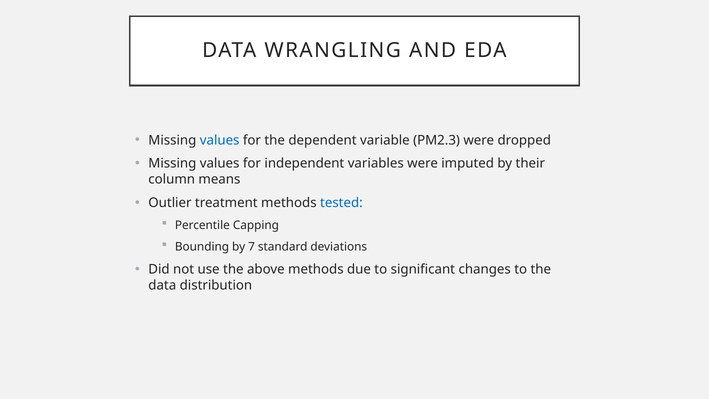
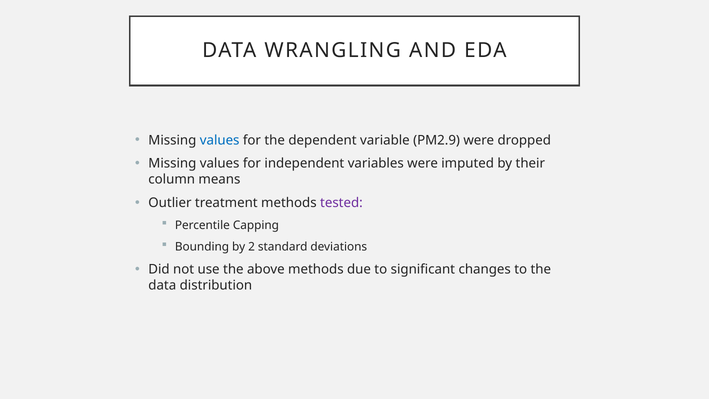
PM2.3: PM2.3 -> PM2.9
tested colour: blue -> purple
7: 7 -> 2
